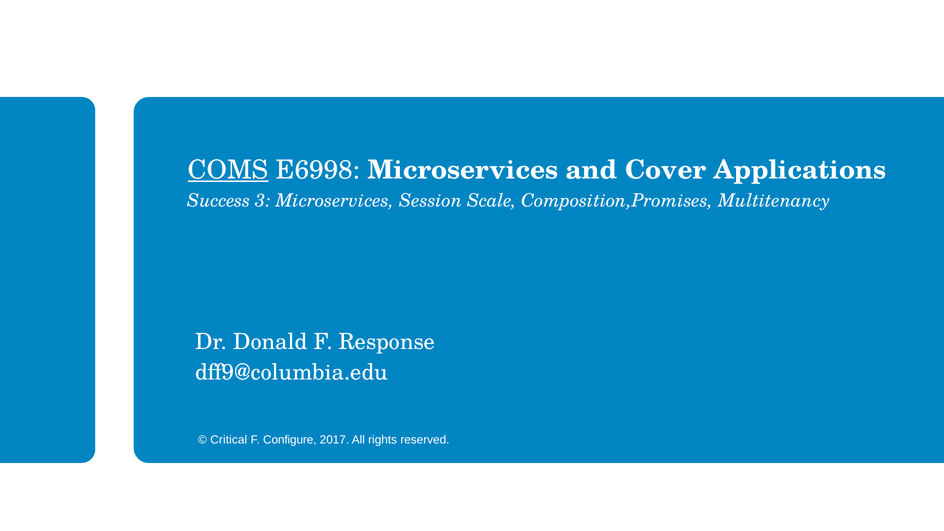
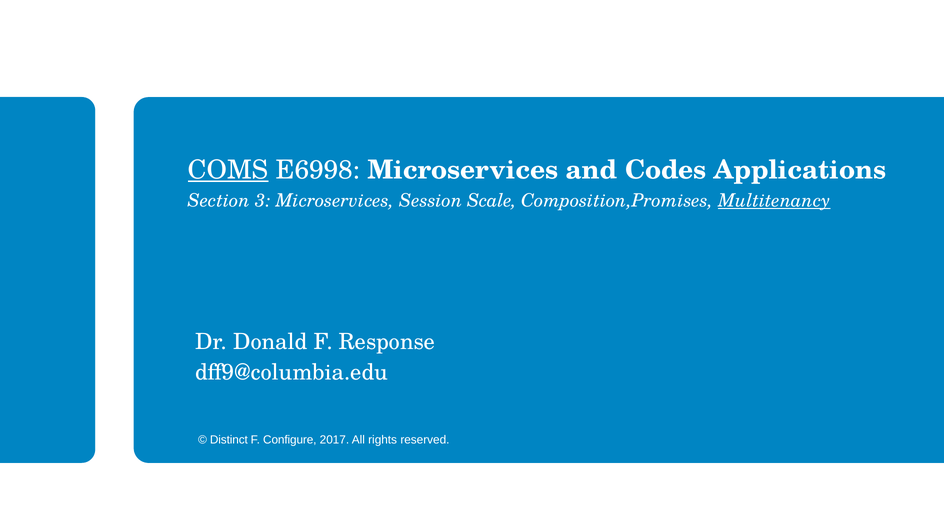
Cover: Cover -> Codes
Success: Success -> Section
Multitenancy underline: none -> present
Critical: Critical -> Distinct
